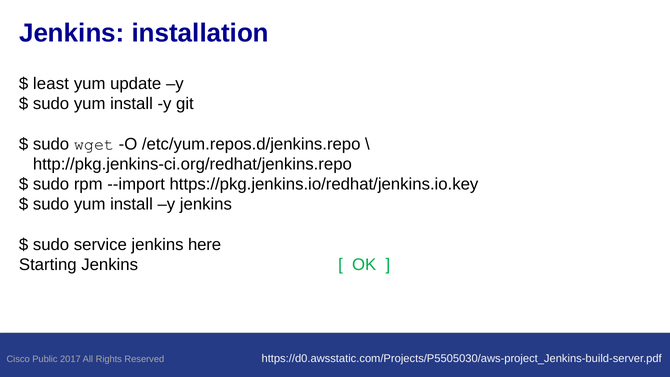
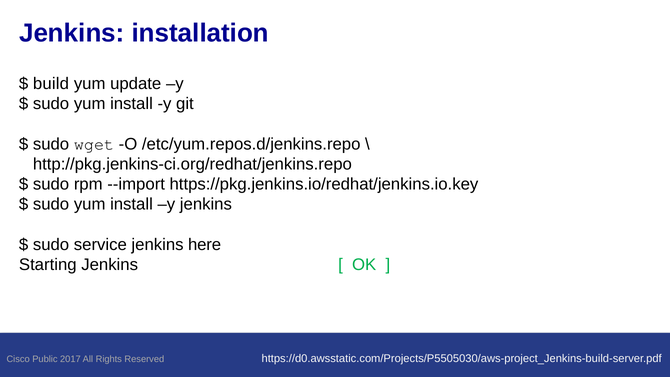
least: least -> build
